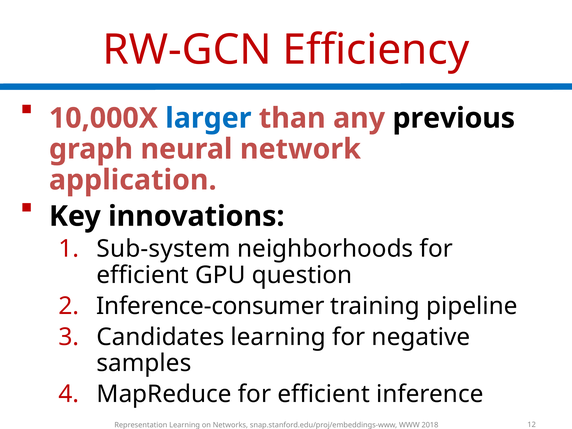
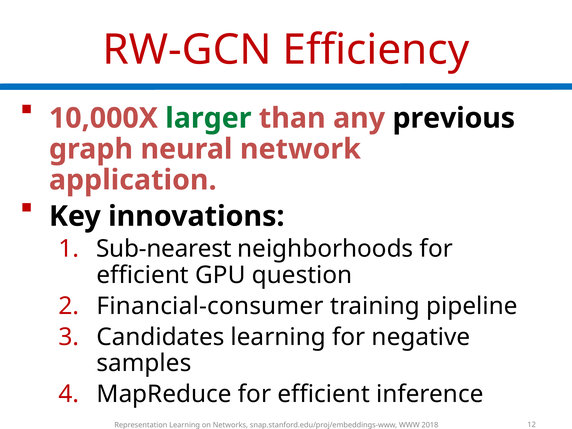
larger colour: blue -> green
Sub-system: Sub-system -> Sub-nearest
Inference-consumer: Inference-consumer -> Financial-consumer
